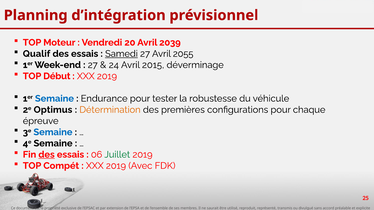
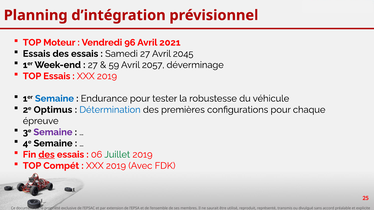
20: 20 -> 96
2039: 2039 -> 2021
Qualif at (37, 54): Qualif -> Essais
Samedi underline: present -> none
2055: 2055 -> 2045
24: 24 -> 59
2015: 2015 -> 2057
TOP Début: Début -> Essais
Détermination colour: orange -> blue
Semaine at (53, 132) colour: blue -> purple
